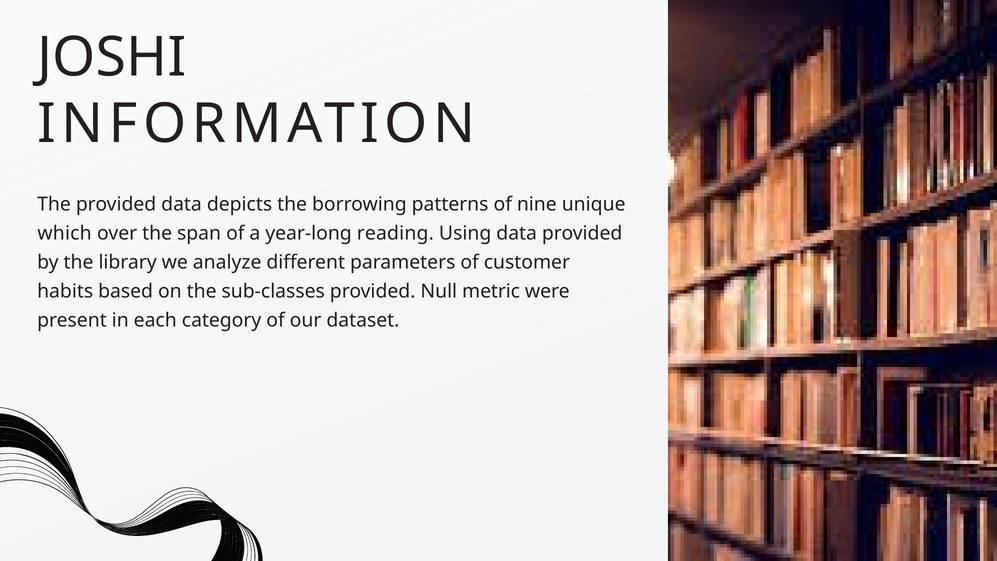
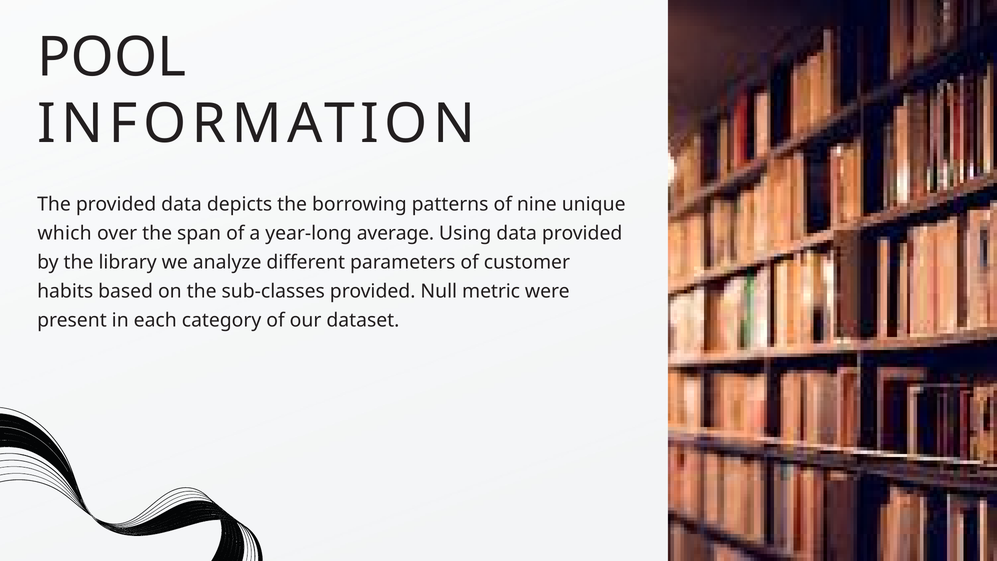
JOSHI: JOSHI -> POOL
reading: reading -> average
